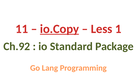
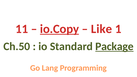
Less: Less -> Like
Ch.92: Ch.92 -> Ch.50
Package underline: none -> present
